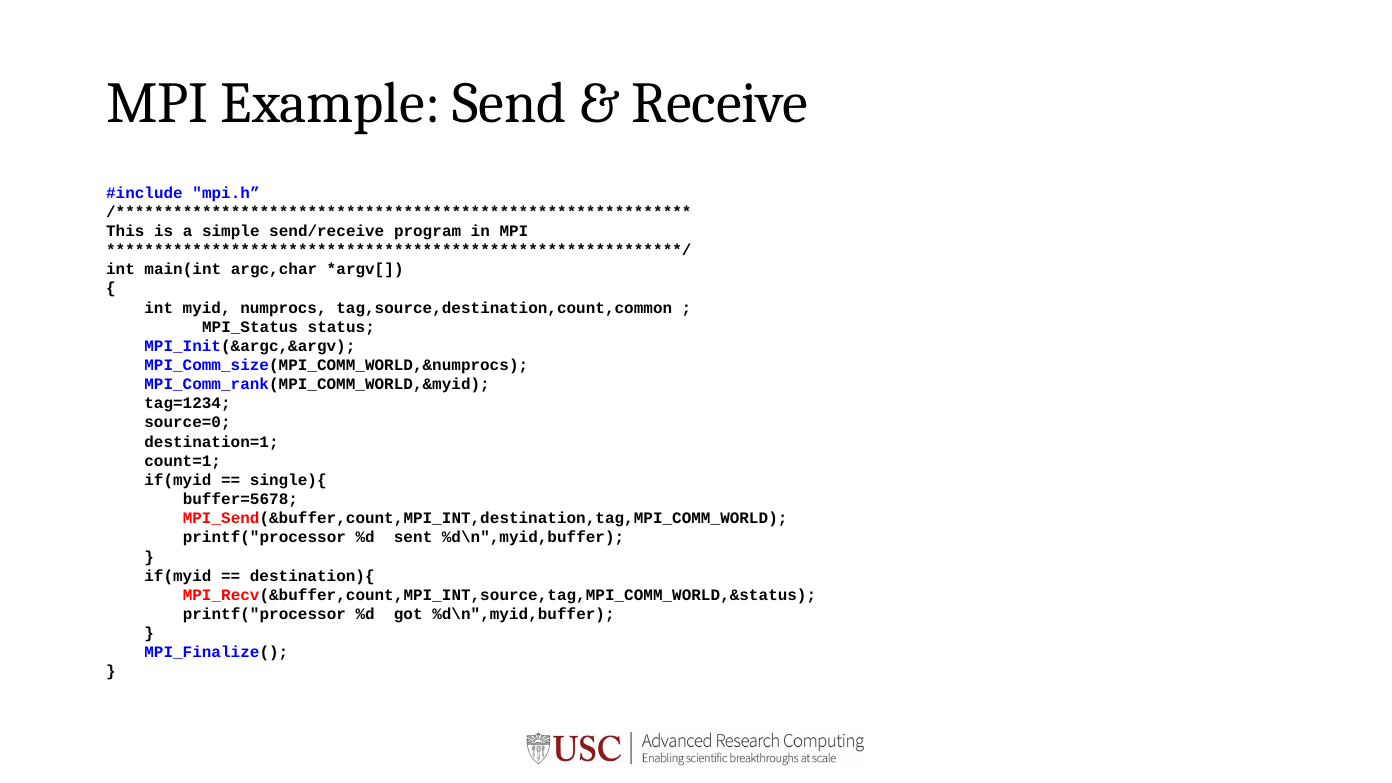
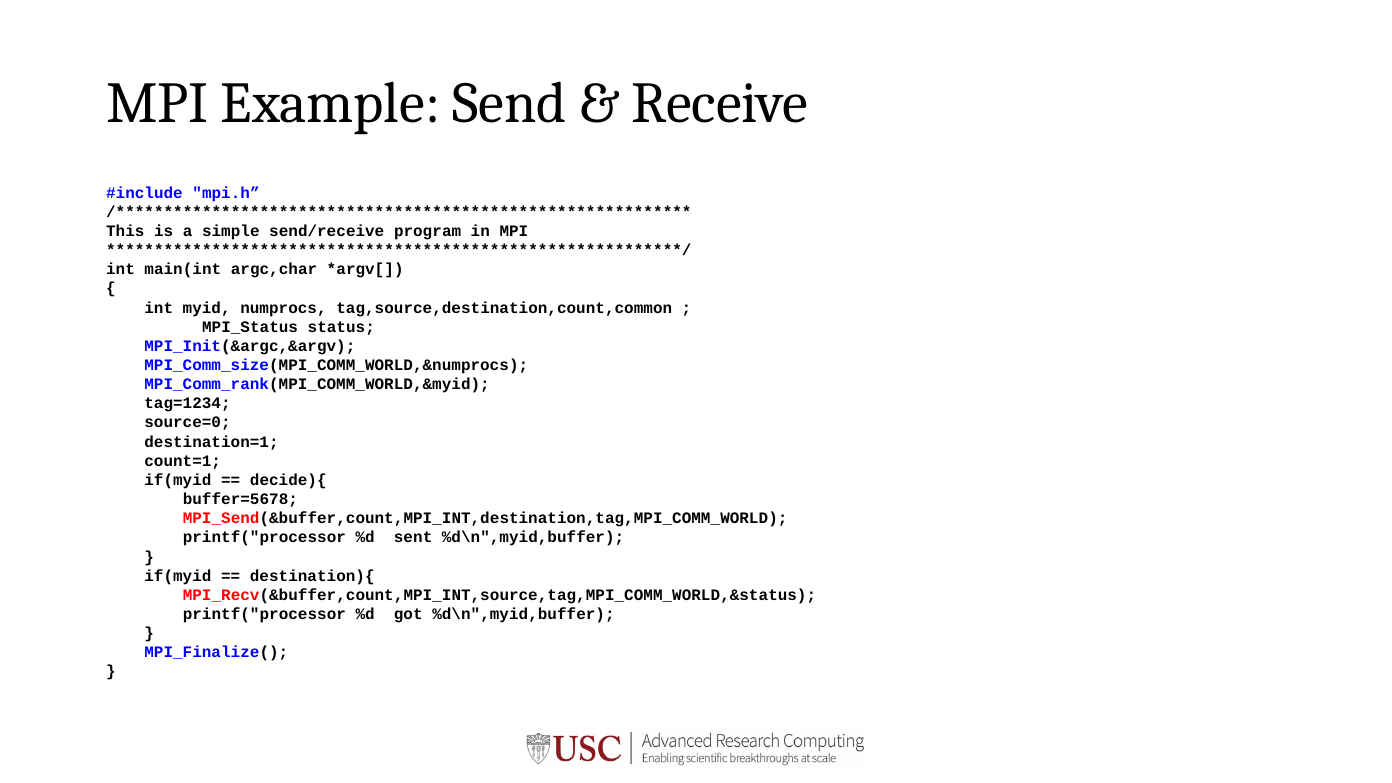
single){: single){ -> decide){
